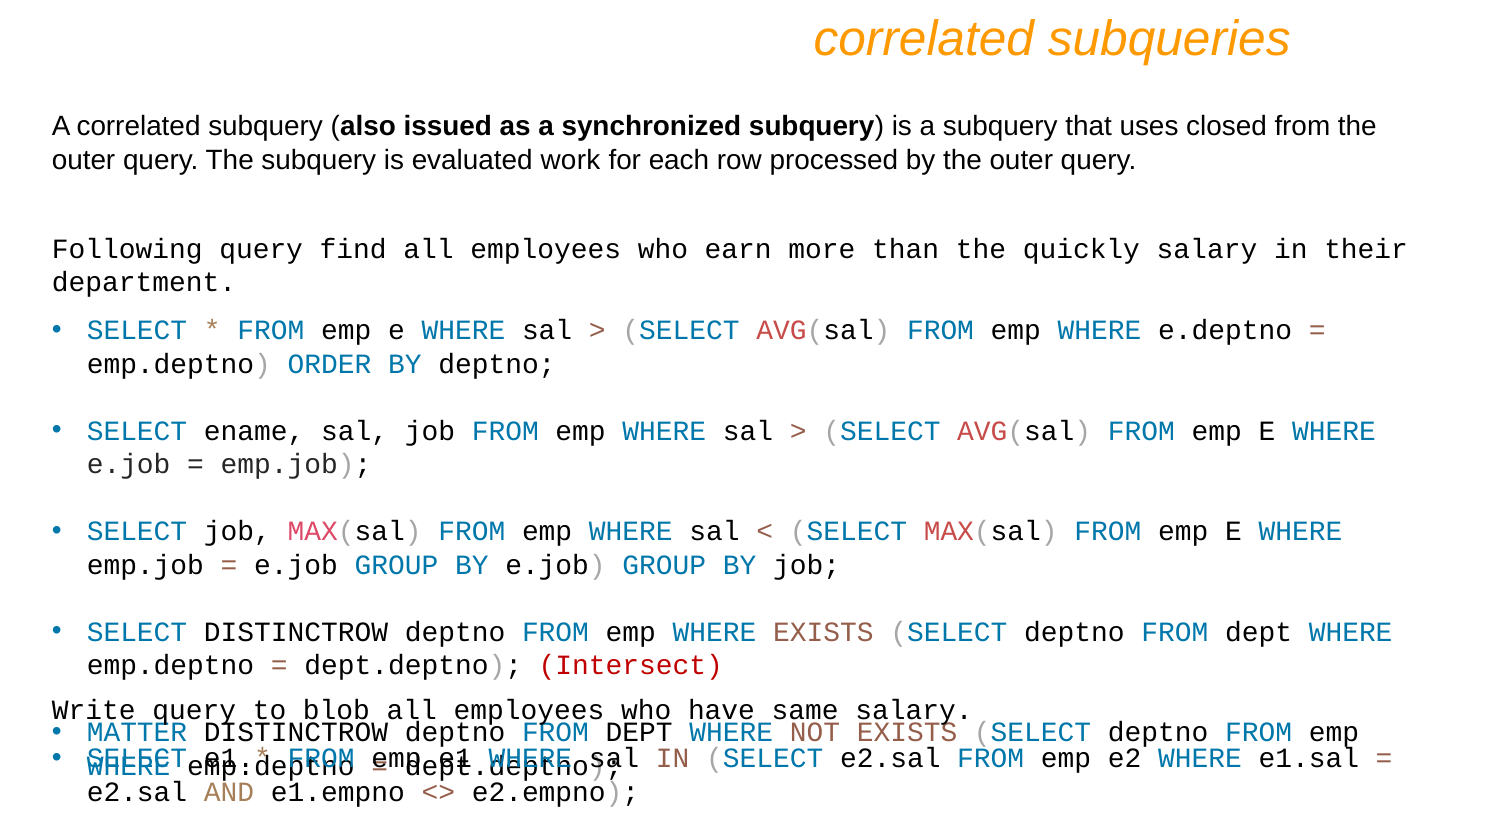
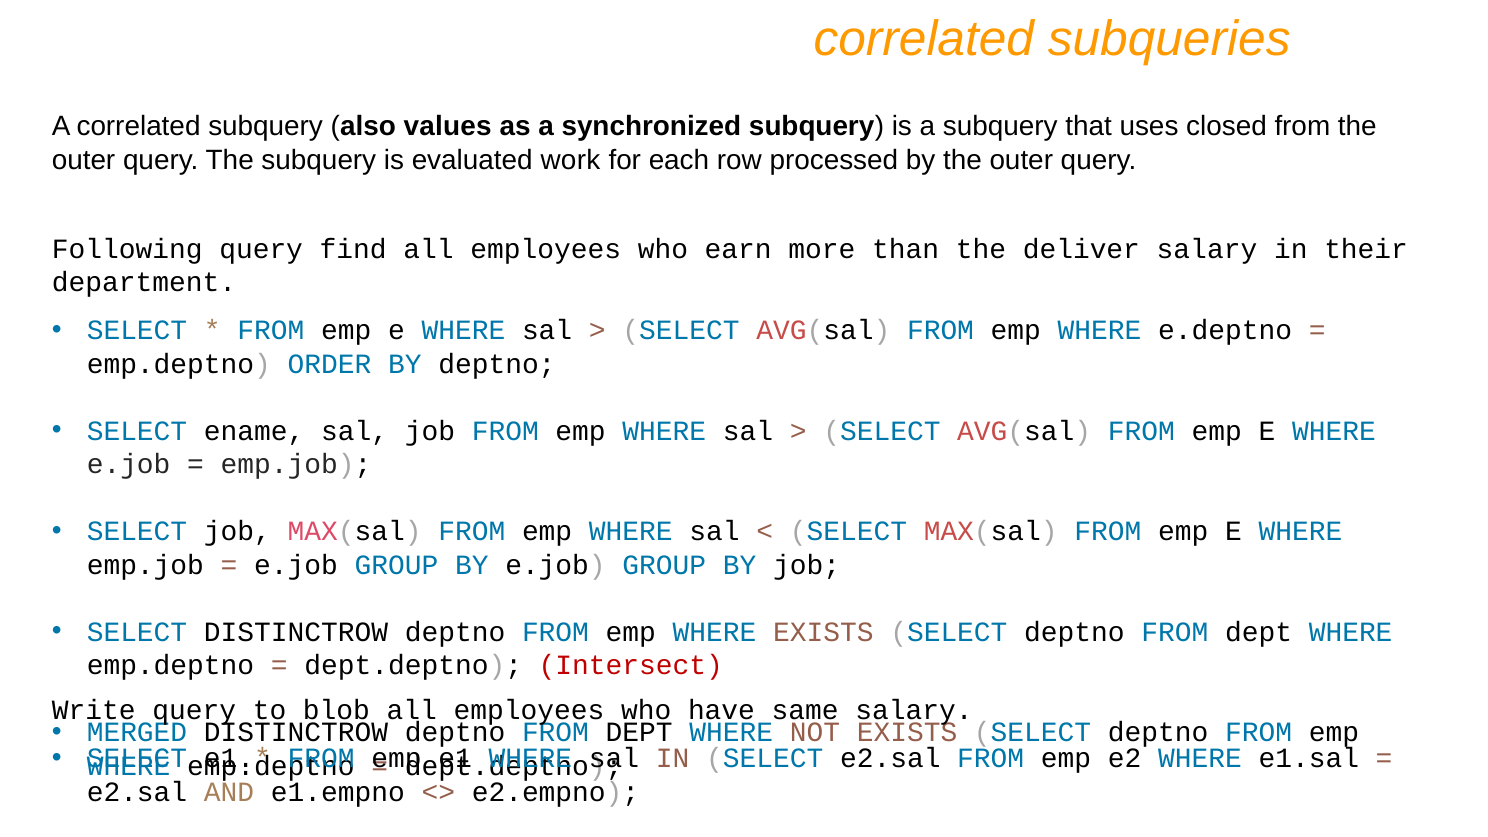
issued: issued -> values
quickly: quickly -> deliver
MATTER: MATTER -> MERGED
